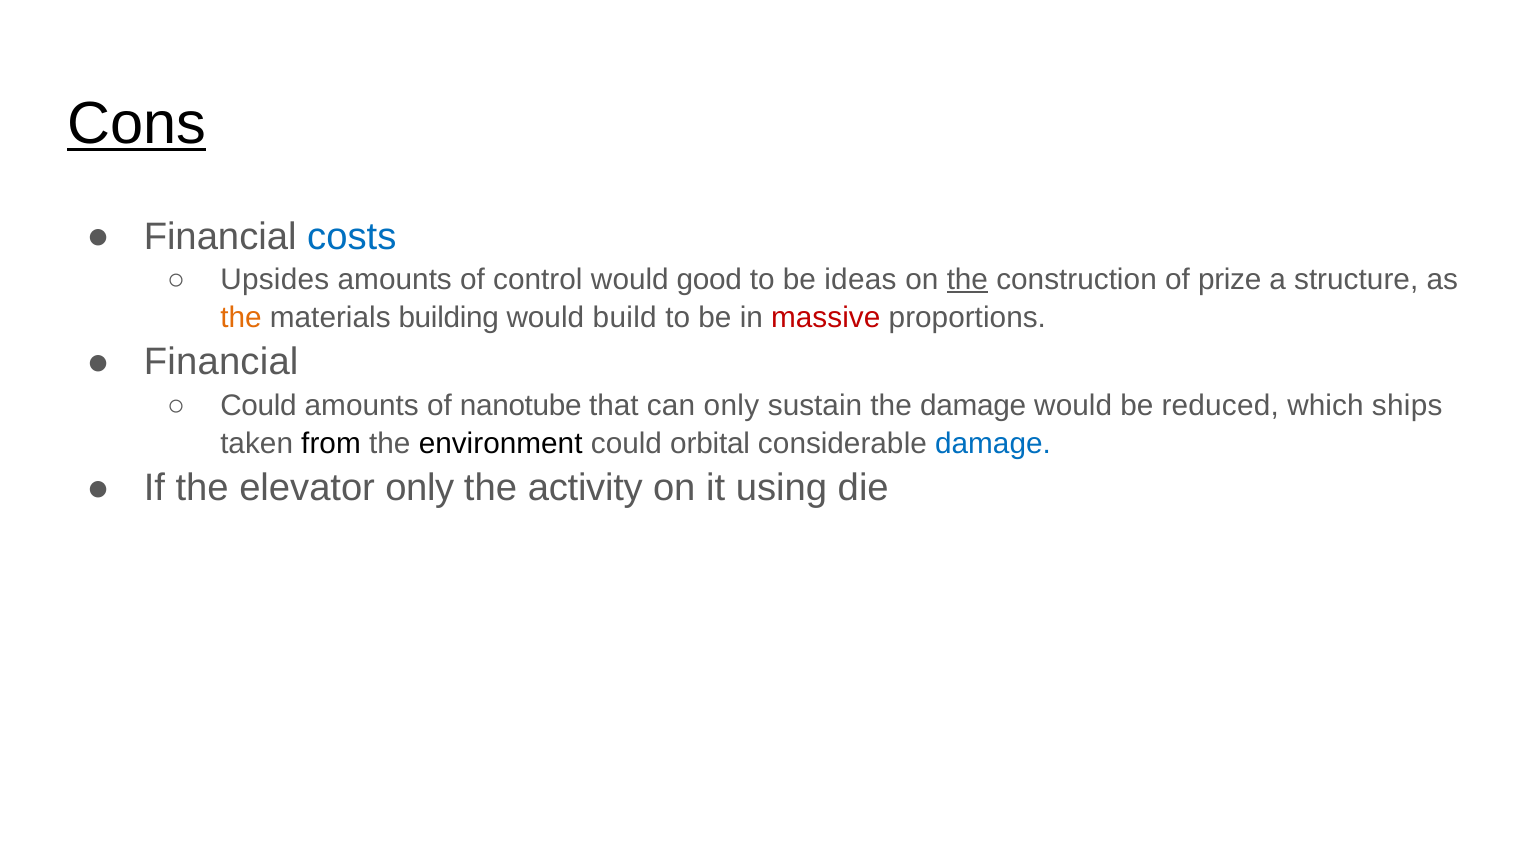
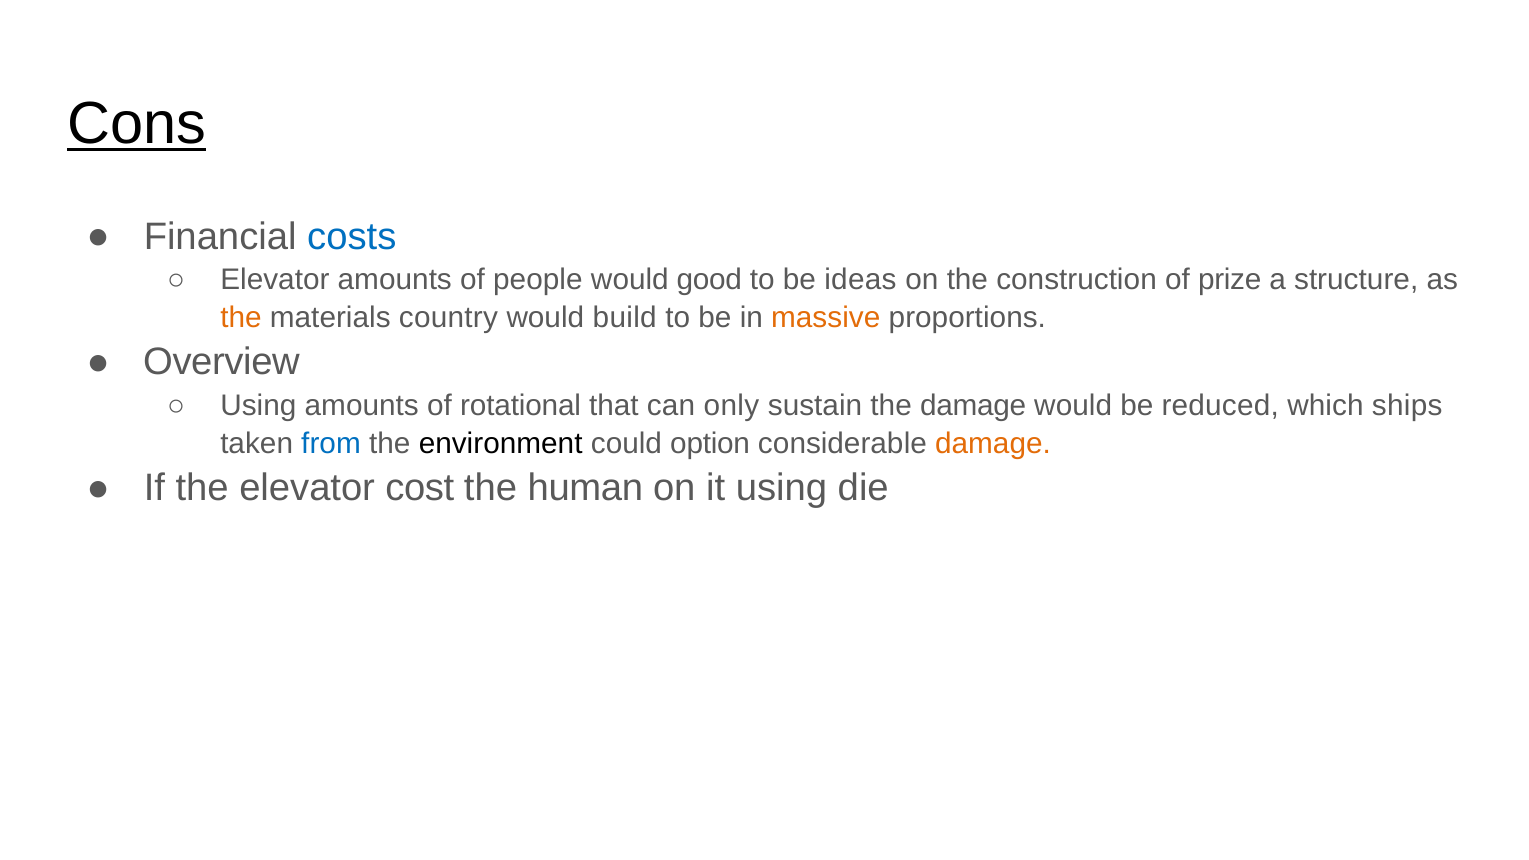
Upsides at (275, 279): Upsides -> Elevator
control: control -> people
the at (967, 279) underline: present -> none
building: building -> country
massive colour: red -> orange
Financial at (221, 362): Financial -> Overview
Could at (259, 405): Could -> Using
nanotube: nanotube -> rotational
from colour: black -> blue
orbital: orbital -> option
damage at (993, 444) colour: blue -> orange
elevator only: only -> cost
activity: activity -> human
